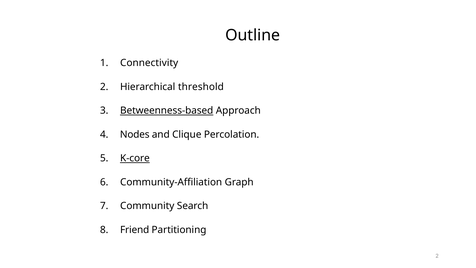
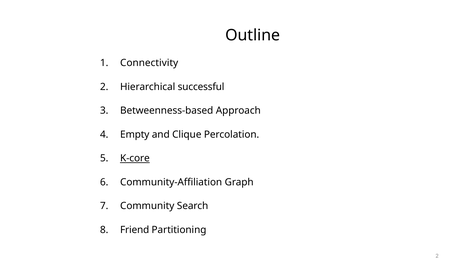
threshold: threshold -> successful
Betweenness-based underline: present -> none
Nodes: Nodes -> Empty
